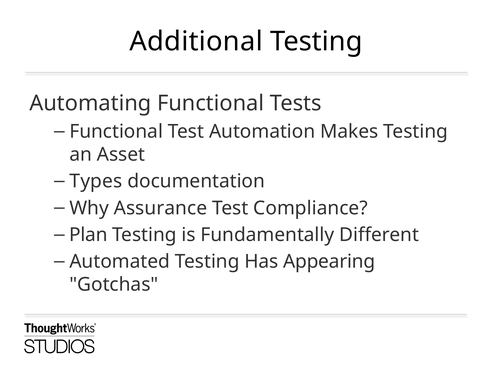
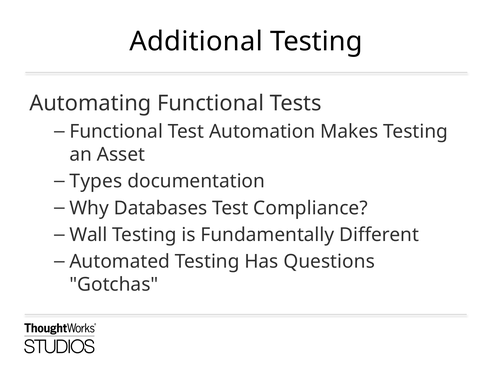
Assurance: Assurance -> Databases
Plan: Plan -> Wall
Appearing: Appearing -> Questions
